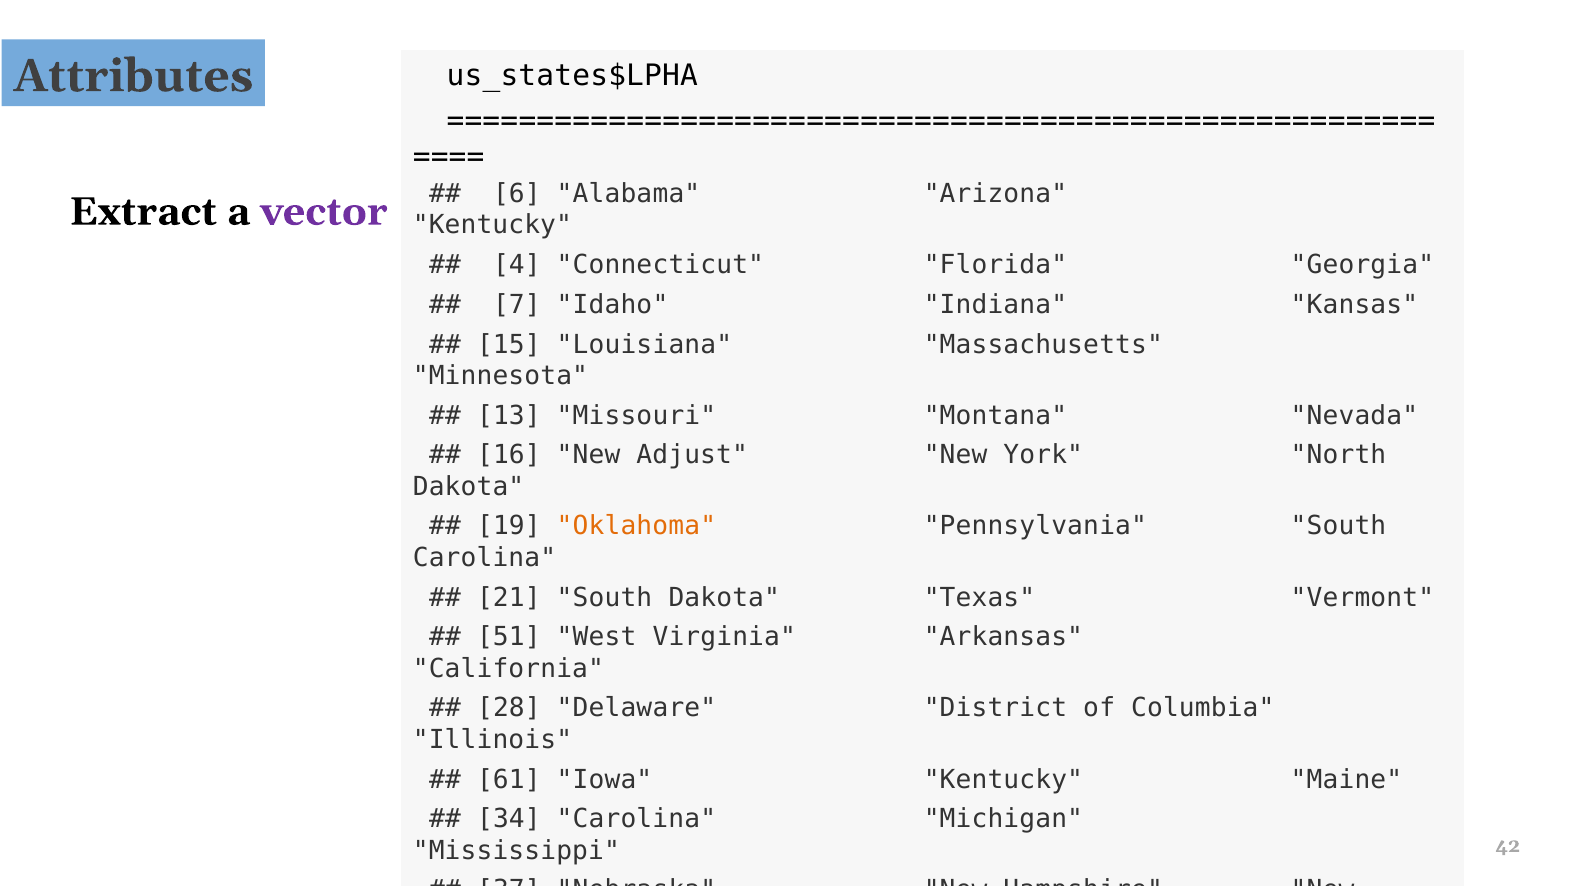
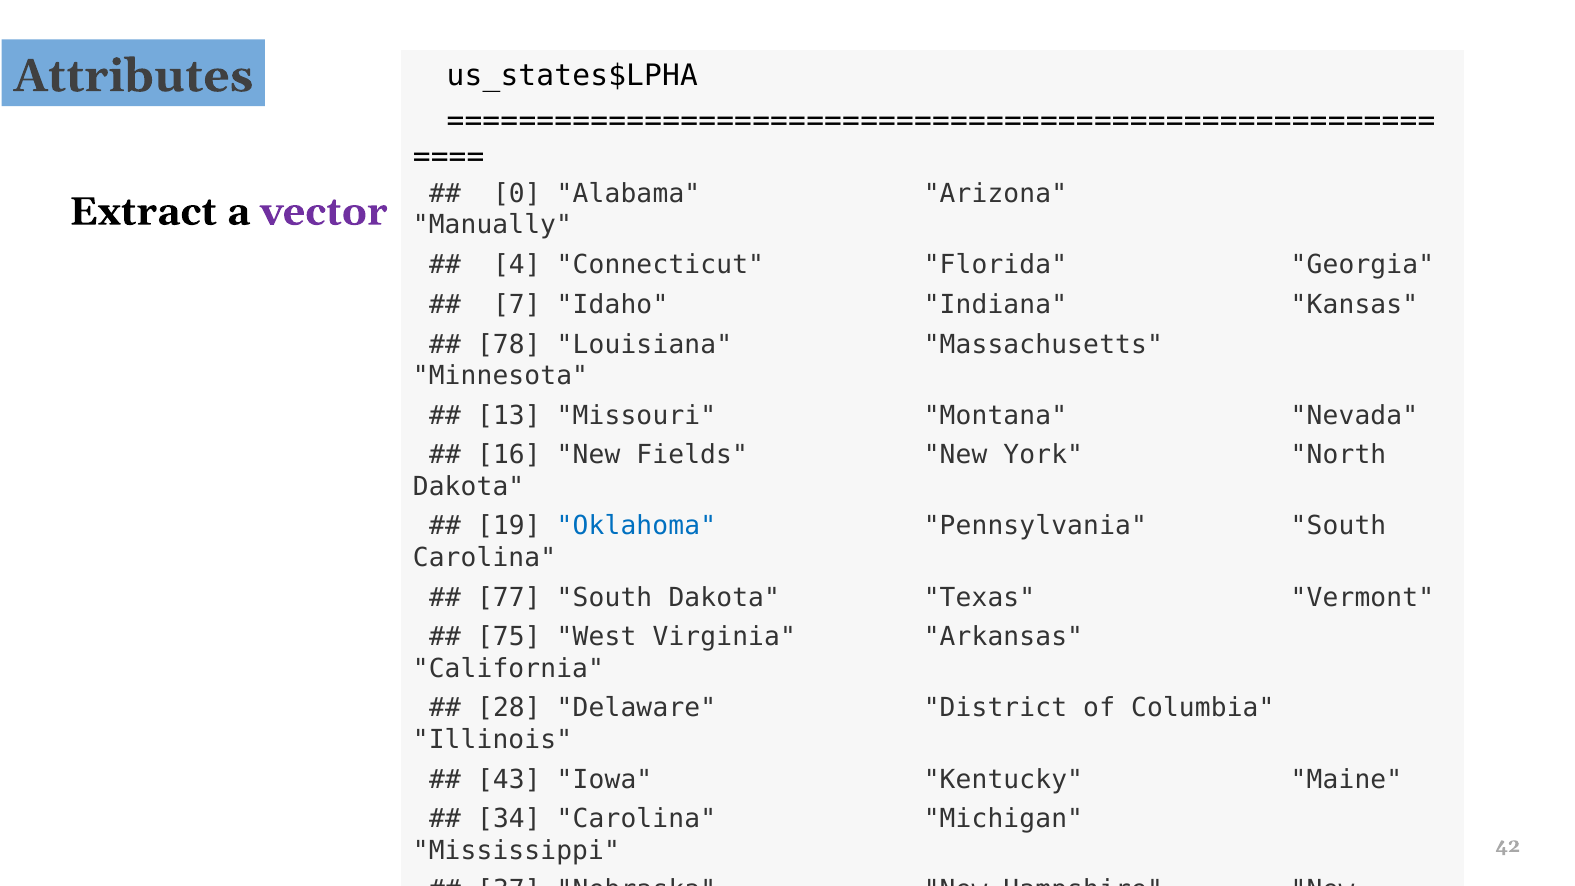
6: 6 -> 0
Kentucky at (492, 225): Kentucky -> Manually
15: 15 -> 78
Adjust: Adjust -> Fields
Oklahoma colour: orange -> blue
21: 21 -> 77
51: 51 -> 75
61 at (509, 779): 61 -> 43
